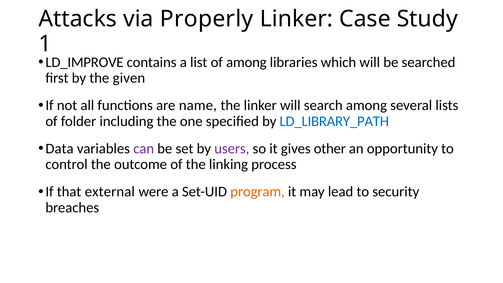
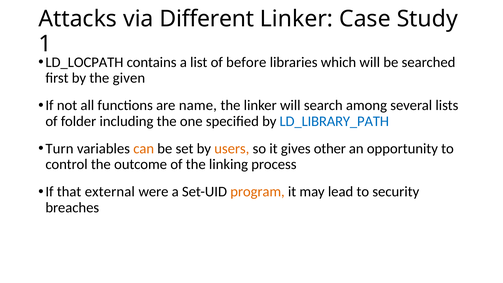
Properly: Properly -> Different
LD_IMPROVE: LD_IMPROVE -> LD_LOCPATH
of among: among -> before
Data: Data -> Turn
can colour: purple -> orange
users colour: purple -> orange
